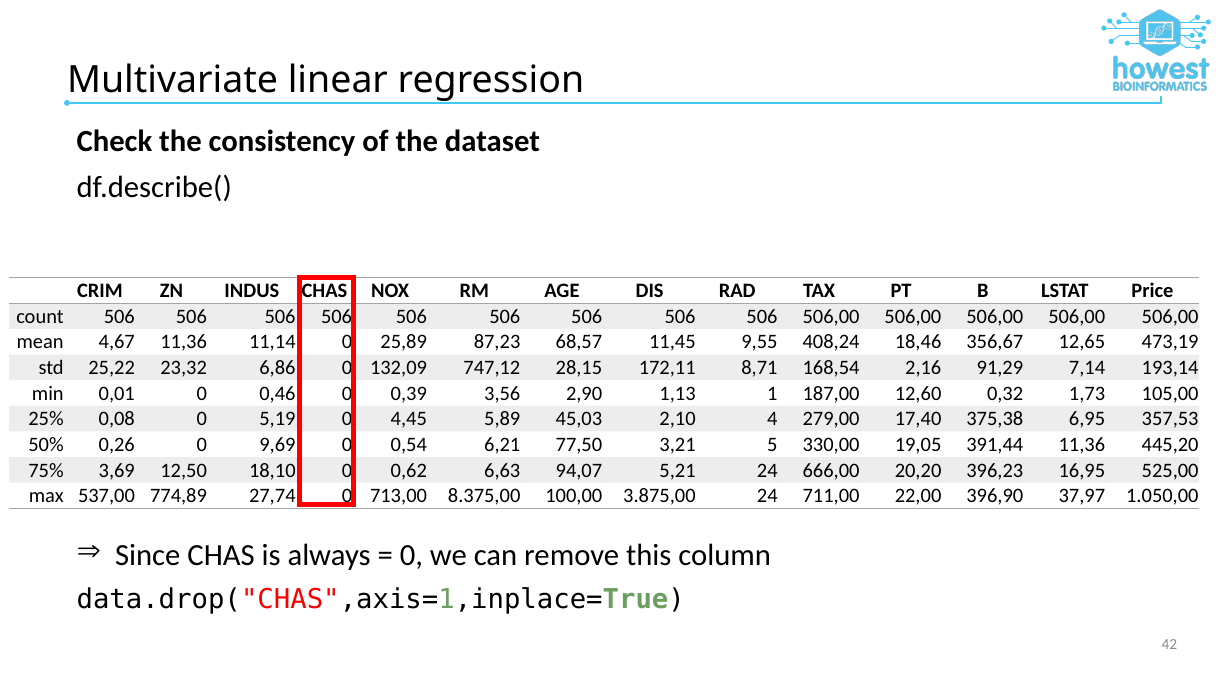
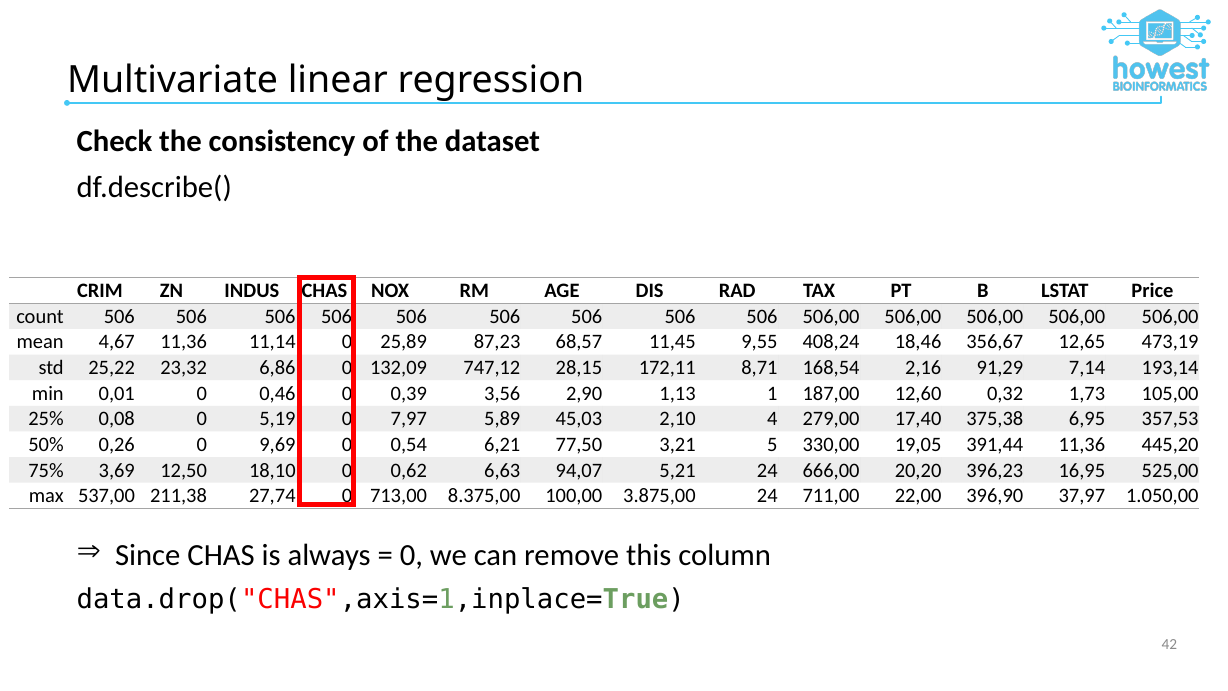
4,45: 4,45 -> 7,97
774,89: 774,89 -> 211,38
